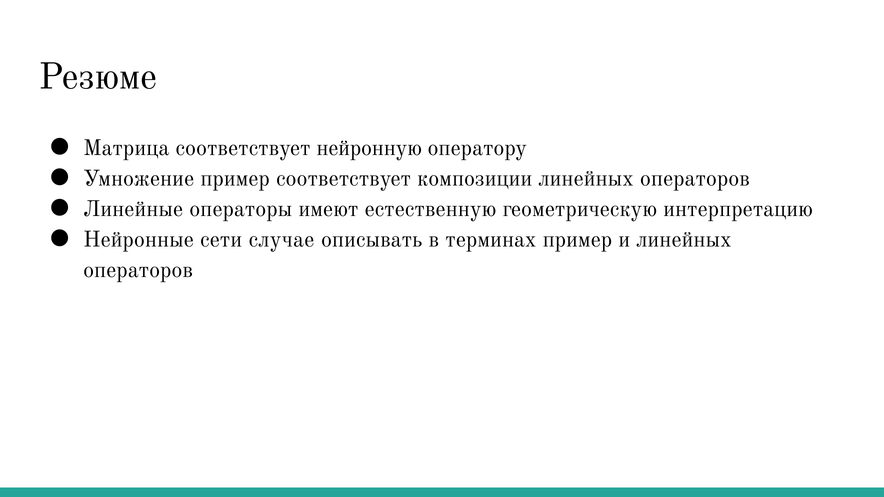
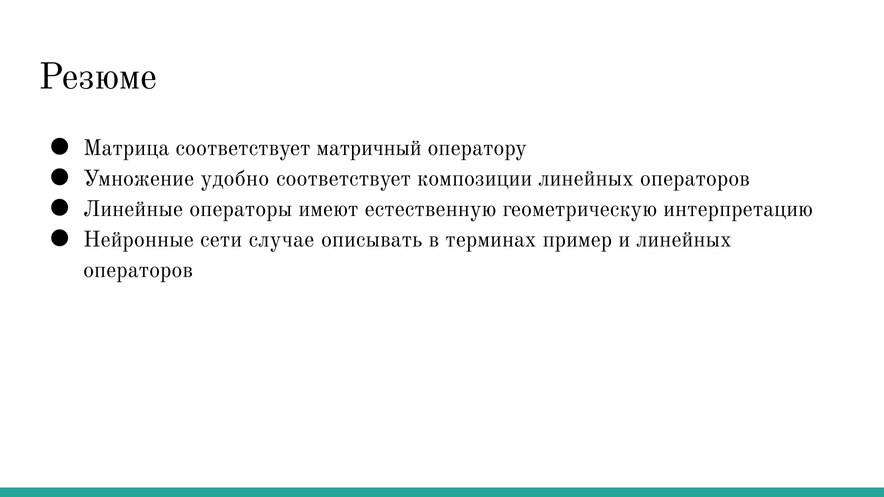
нейронную: нейронную -> матричный
Умножение пример: пример -> удобно
